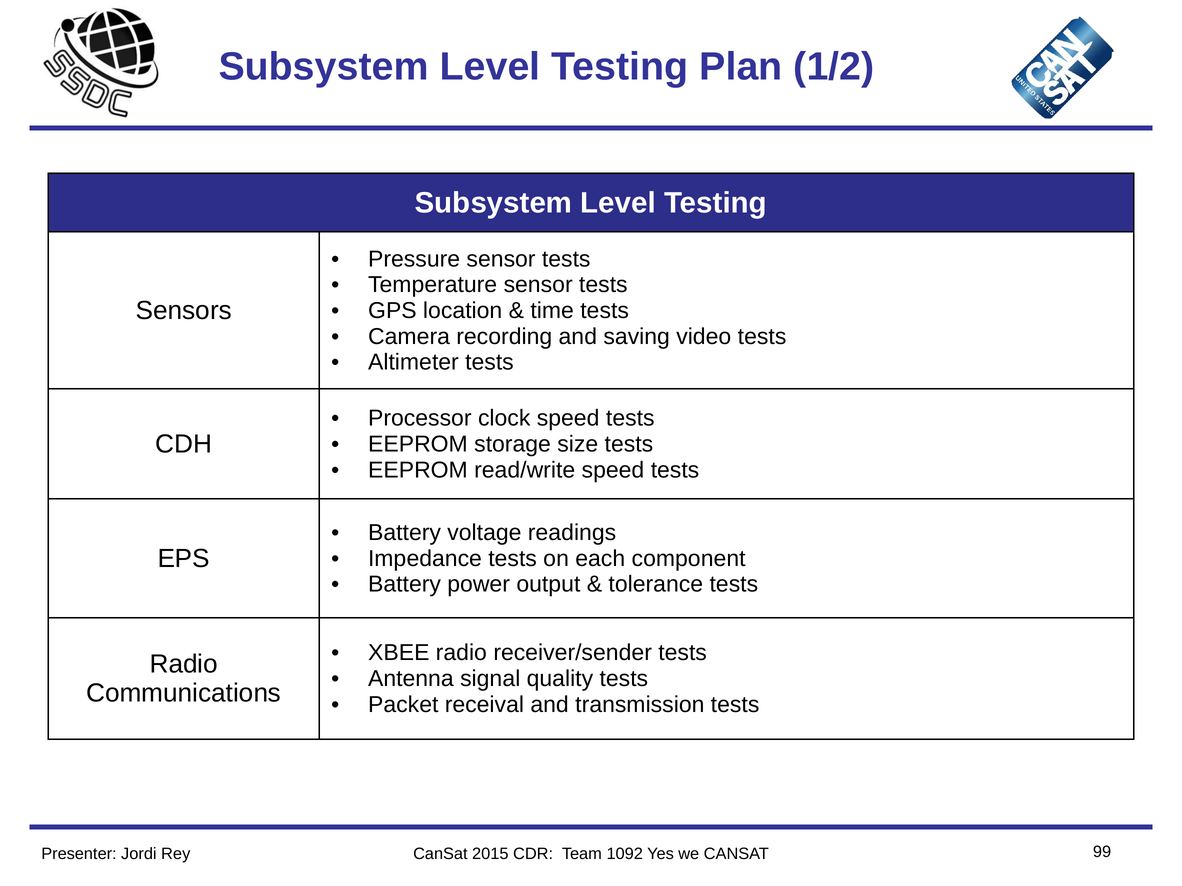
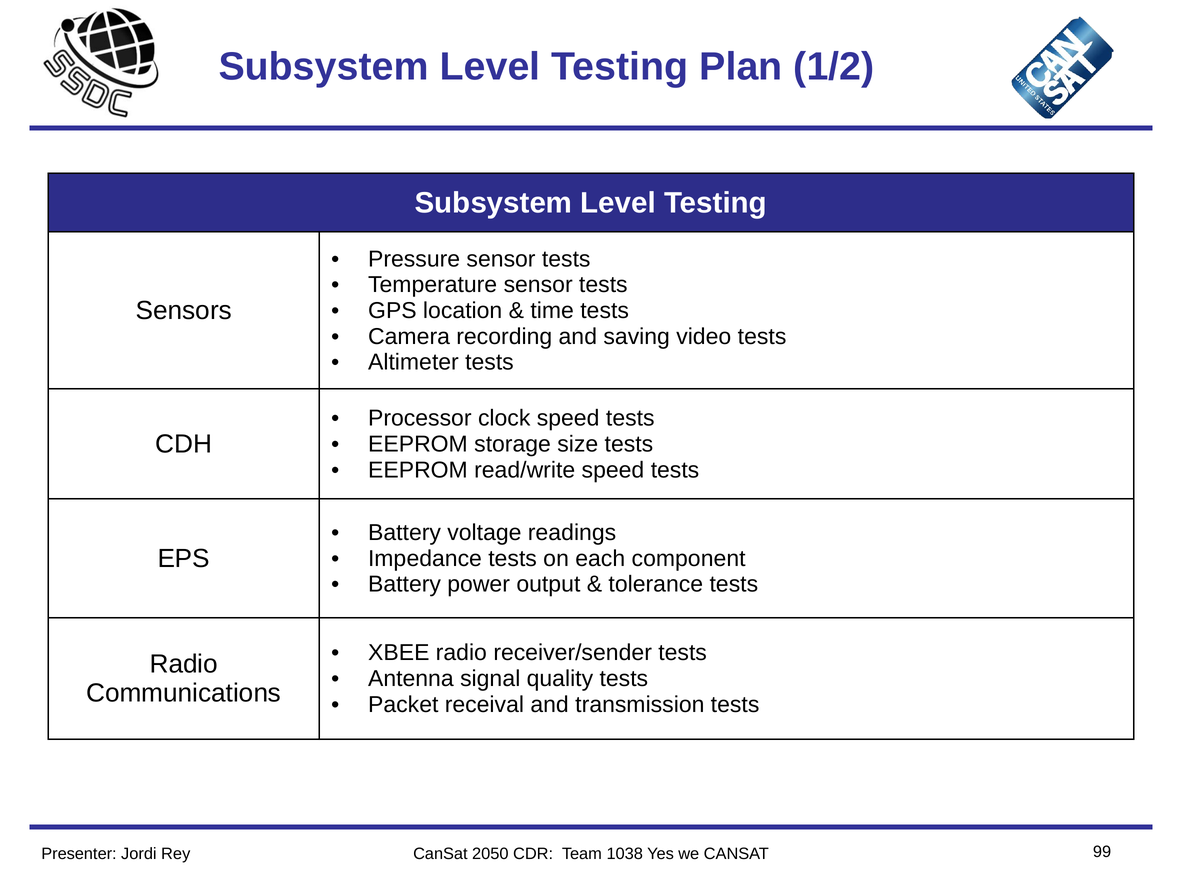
2015: 2015 -> 2050
1092: 1092 -> 1038
